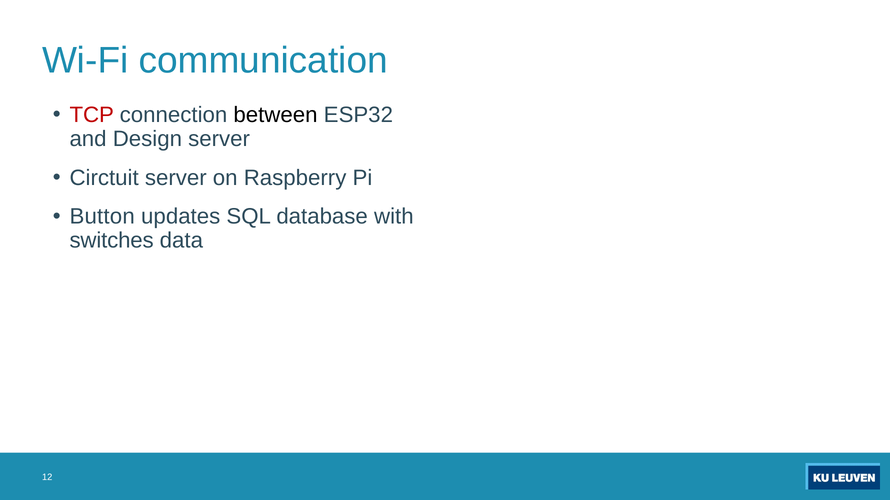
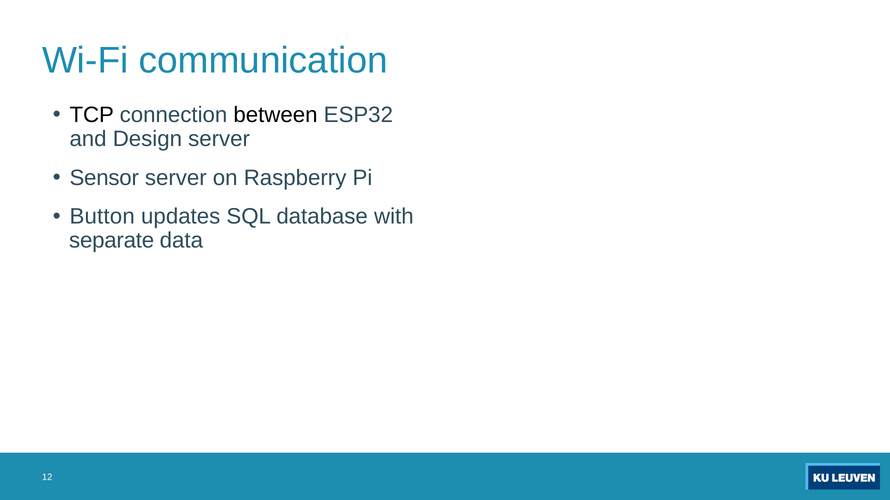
TCP colour: red -> black
Circtuit: Circtuit -> Sensor
switches: switches -> separate
